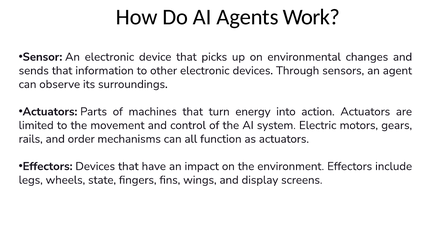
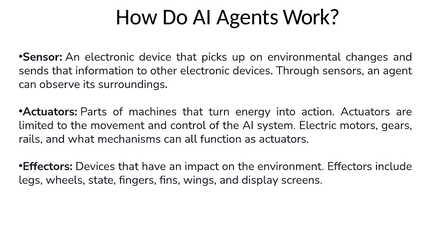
order: order -> what
